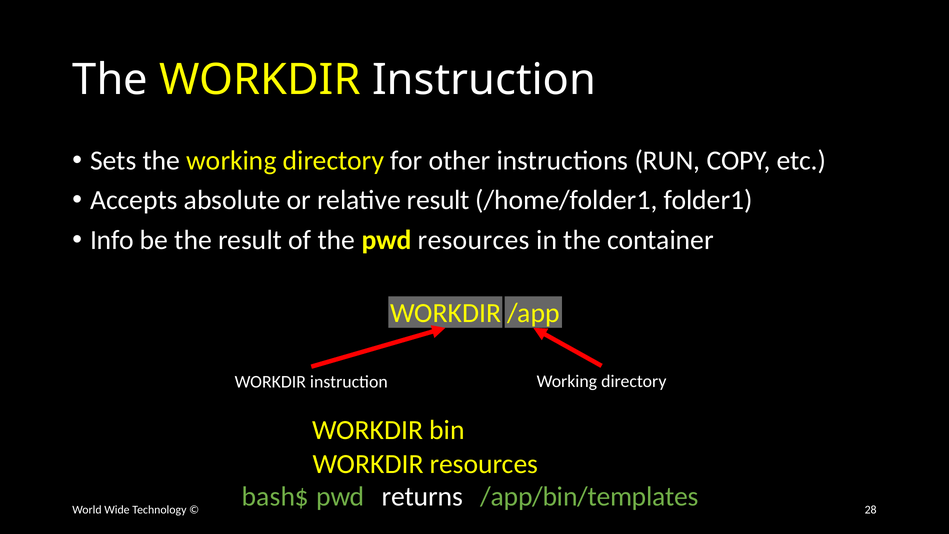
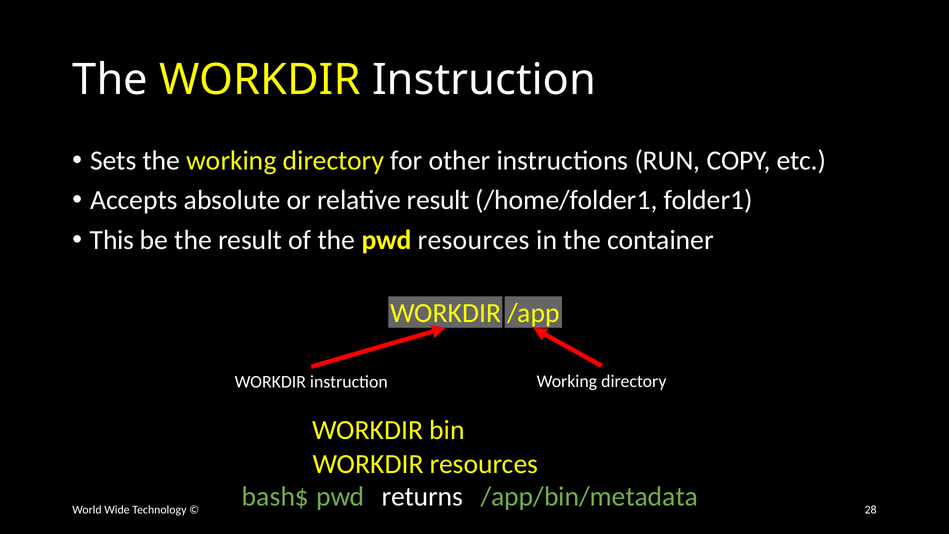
Info: Info -> This
/app/bin/templates: /app/bin/templates -> /app/bin/metadata
